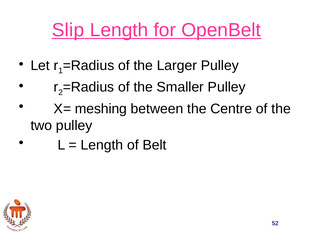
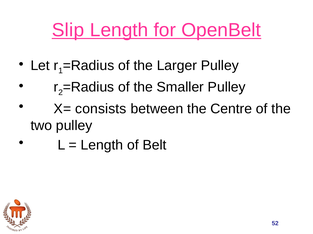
meshing: meshing -> consists
